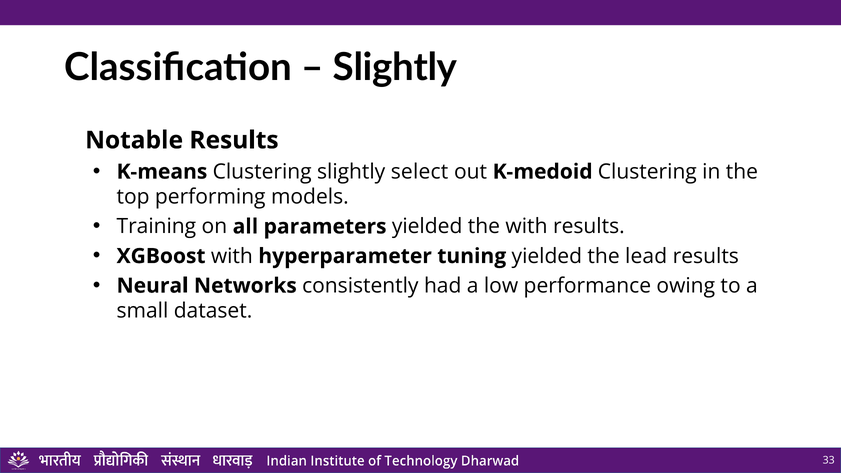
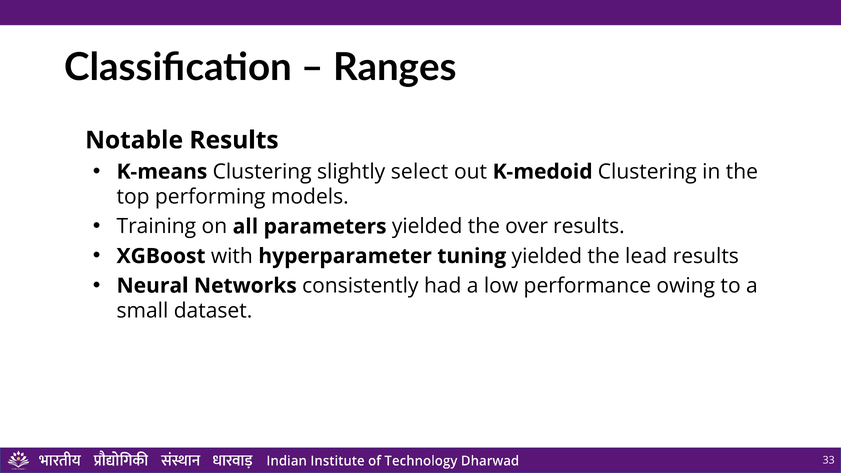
Slightly at (395, 68): Slightly -> Ranges
the with: with -> over
